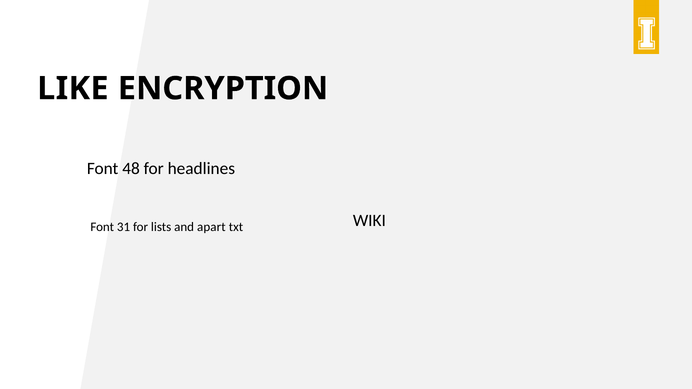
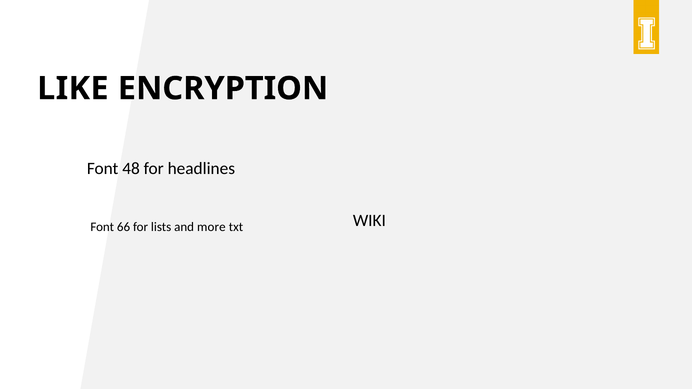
31: 31 -> 66
apart: apart -> more
